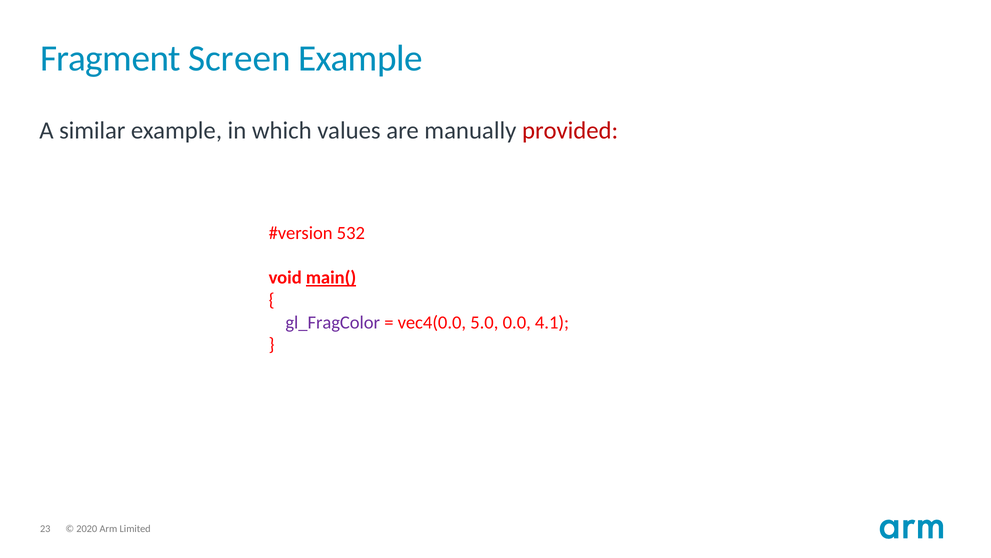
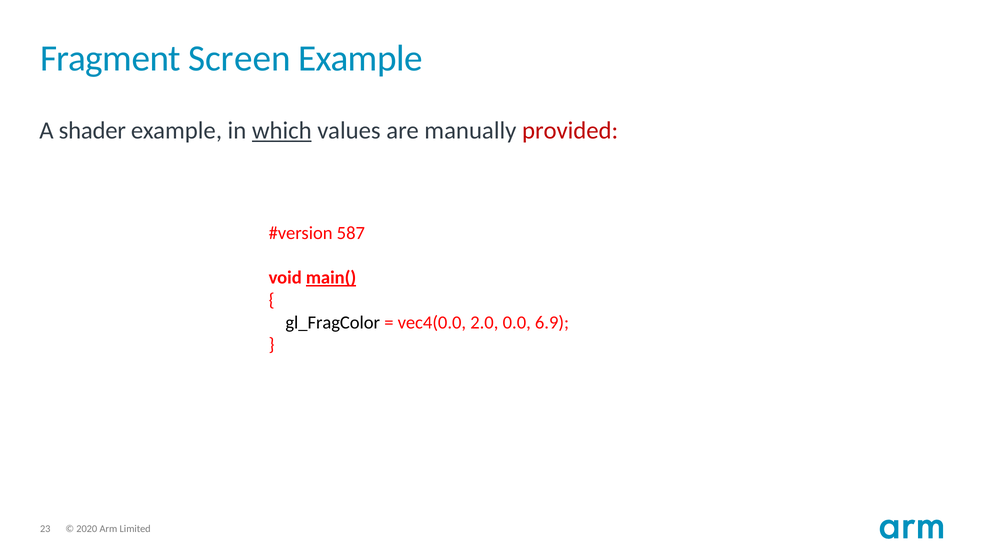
similar: similar -> shader
which underline: none -> present
532: 532 -> 587
gl_FragColor colour: purple -> black
5.0: 5.0 -> 2.0
4.1: 4.1 -> 6.9
